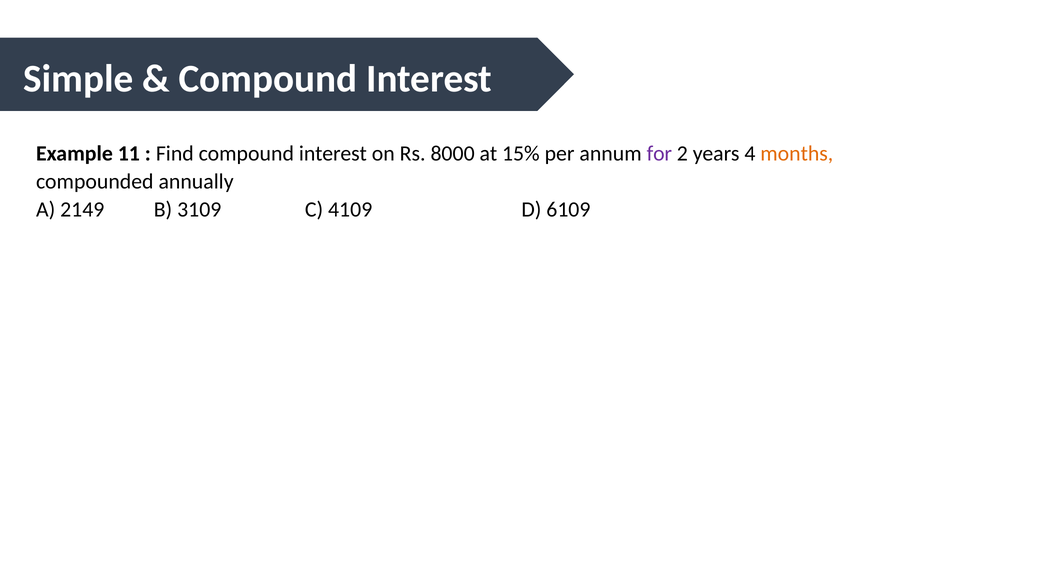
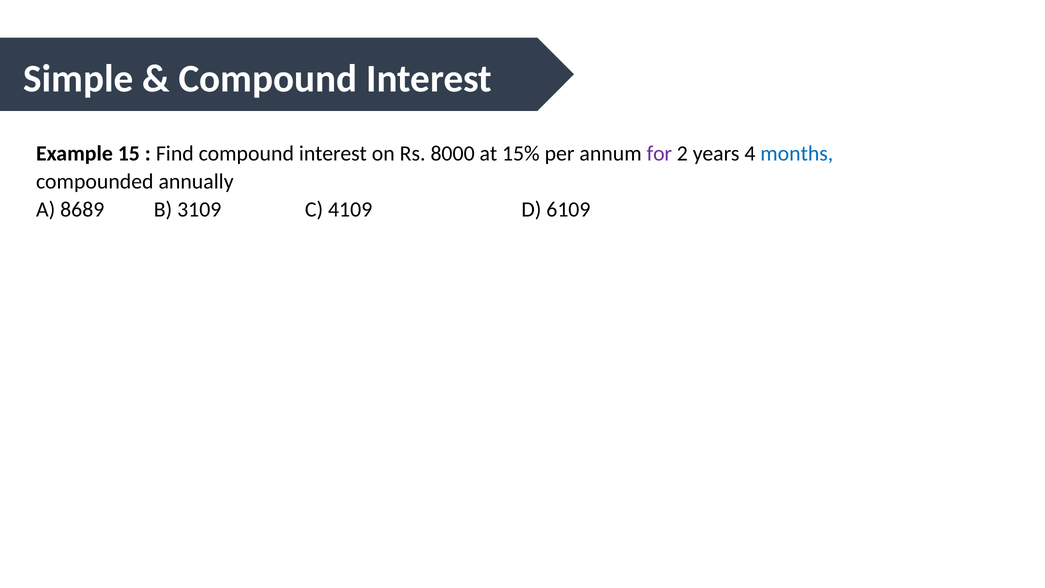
11: 11 -> 15
months colour: orange -> blue
2149: 2149 -> 8689
